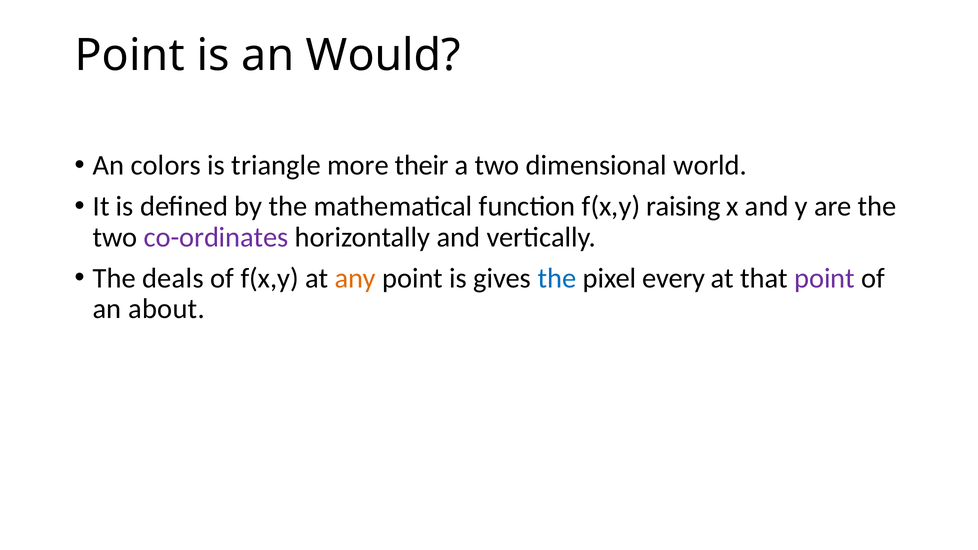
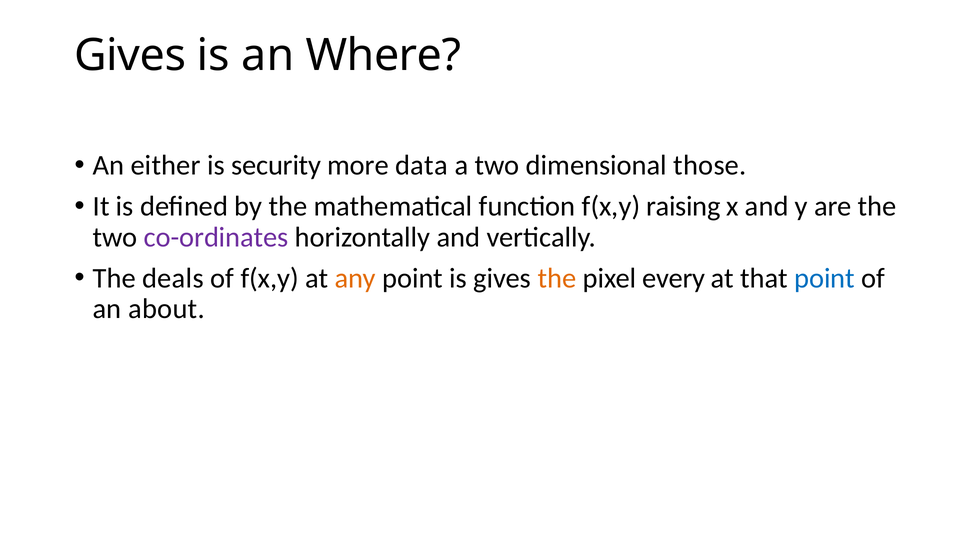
Point at (130, 55): Point -> Gives
Would: Would -> Where
colors: colors -> either
triangle: triangle -> security
their: their -> data
world: world -> those
the at (557, 278) colour: blue -> orange
point at (825, 278) colour: purple -> blue
